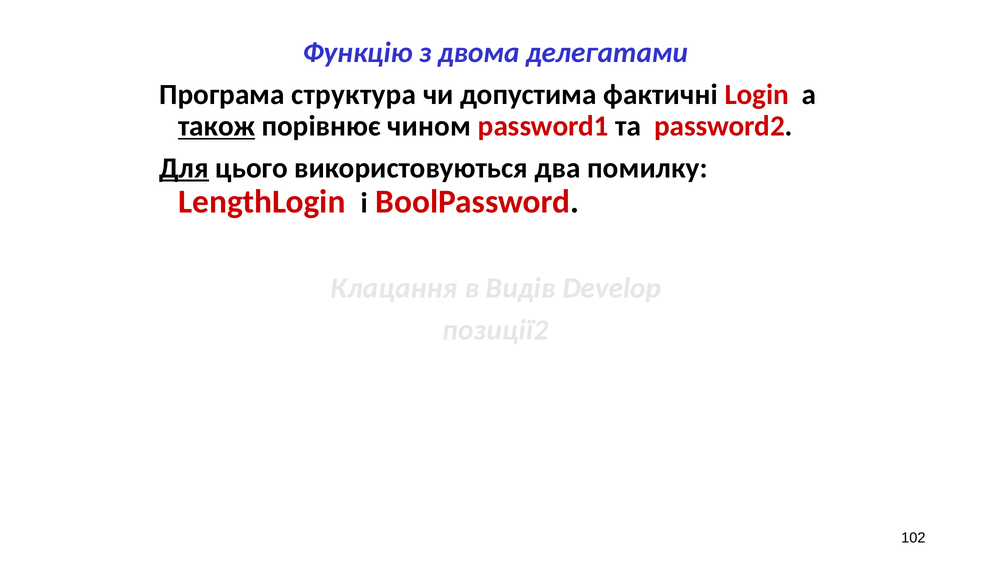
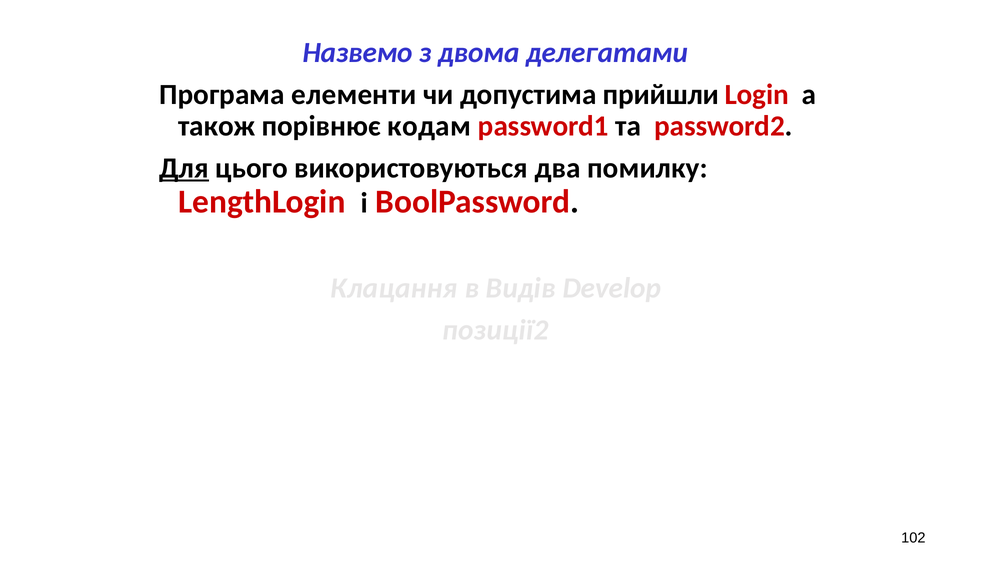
Функцію: Функцію -> Назвемо
структура: структура -> елементи
фактичні: фактичні -> прийшли
також underline: present -> none
чином: чином -> кодам
